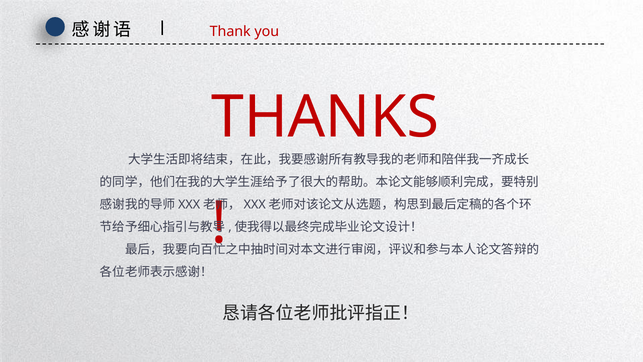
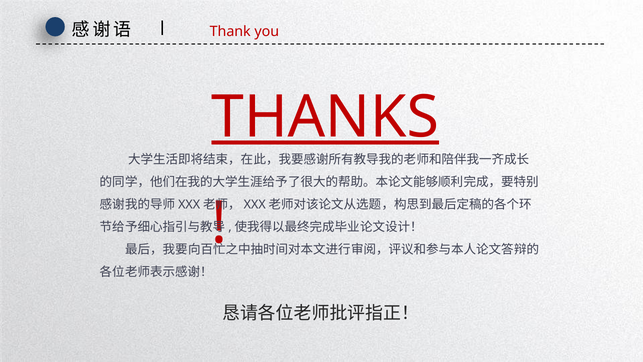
THANKS underline: none -> present
